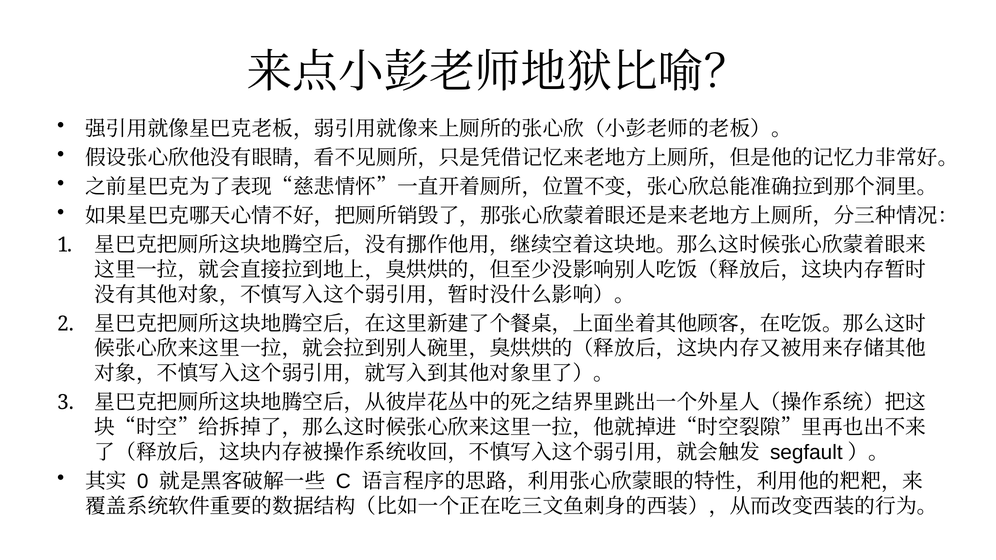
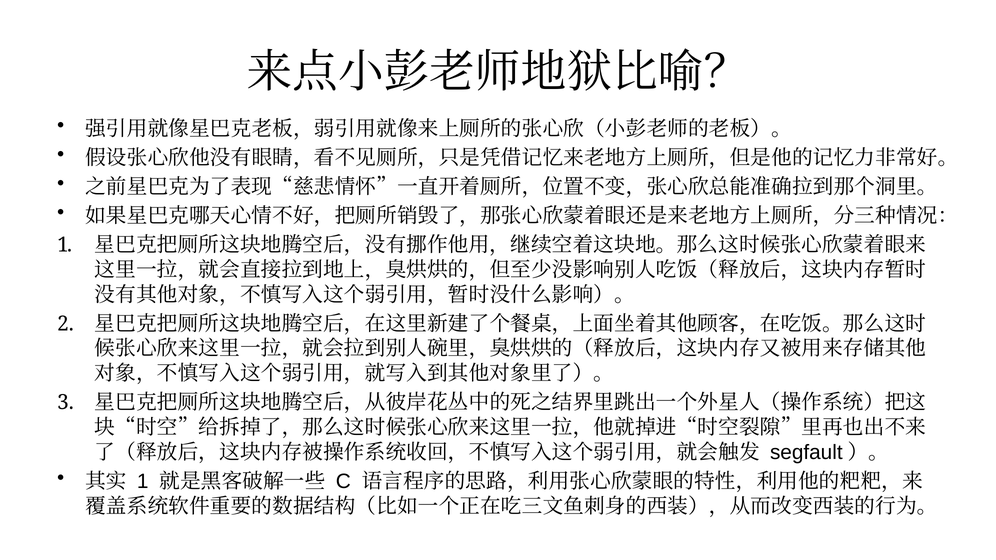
0 at (143, 482): 0 -> 1
